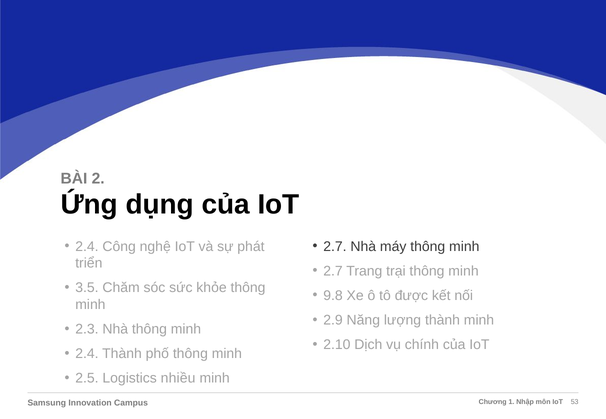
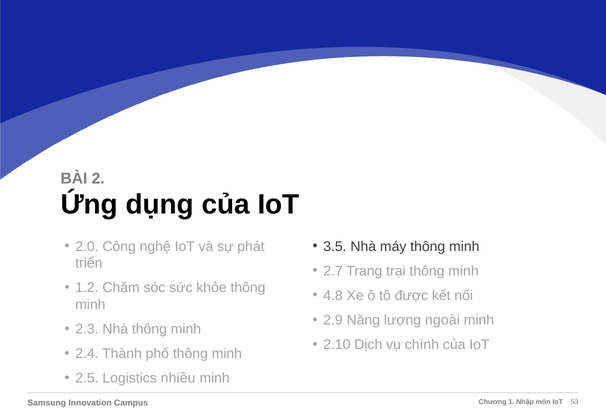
2.4 at (87, 247): 2.4 -> 2.0
2.7 at (335, 247): 2.7 -> 3.5
3.5: 3.5 -> 1.2
9.8: 9.8 -> 4.8
lượng thành: thành -> ngoài
